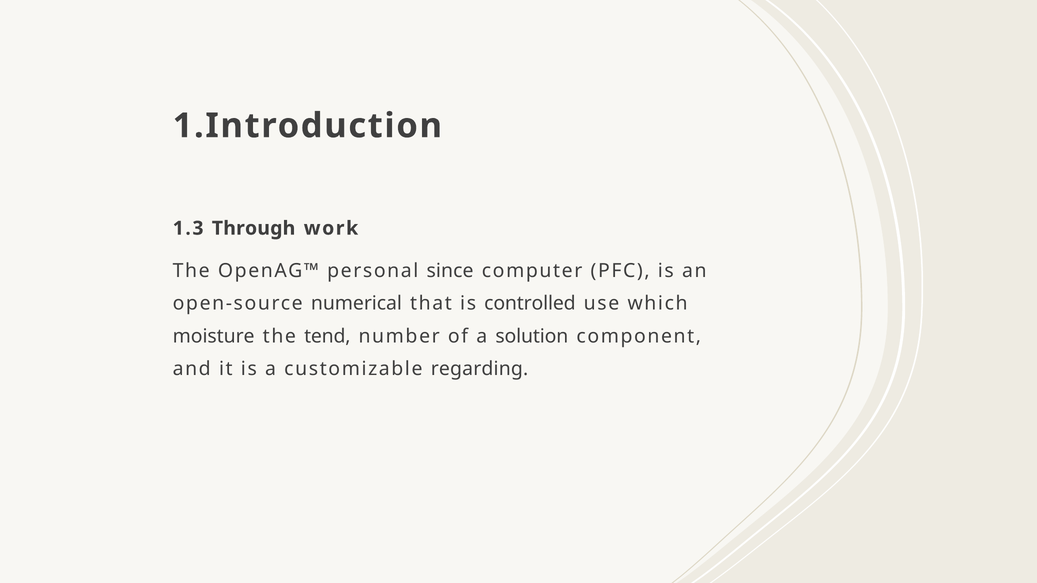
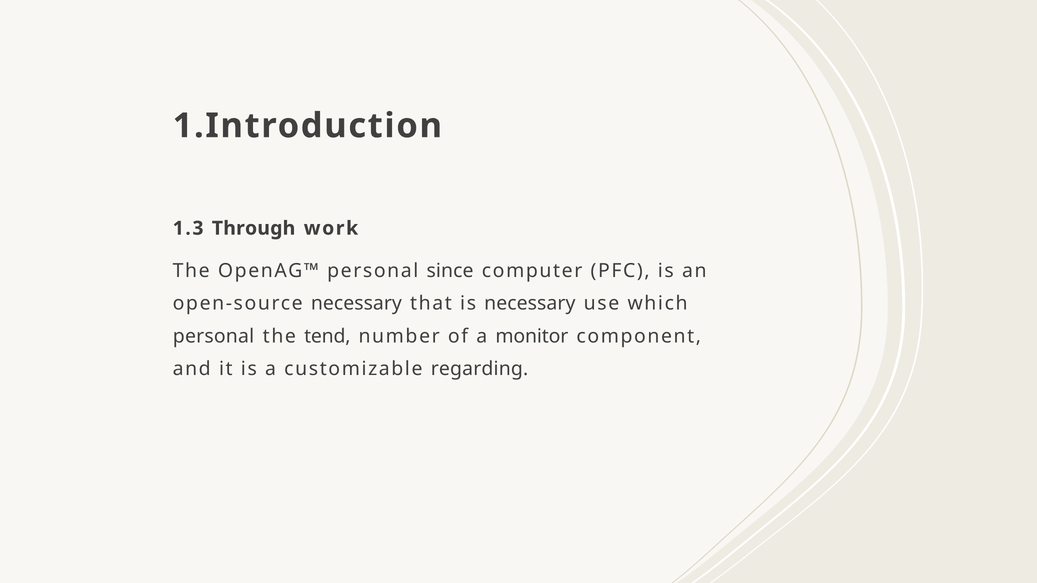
open-source numerical: numerical -> necessary
is controlled: controlled -> necessary
moisture at (214, 336): moisture -> personal
solution: solution -> monitor
